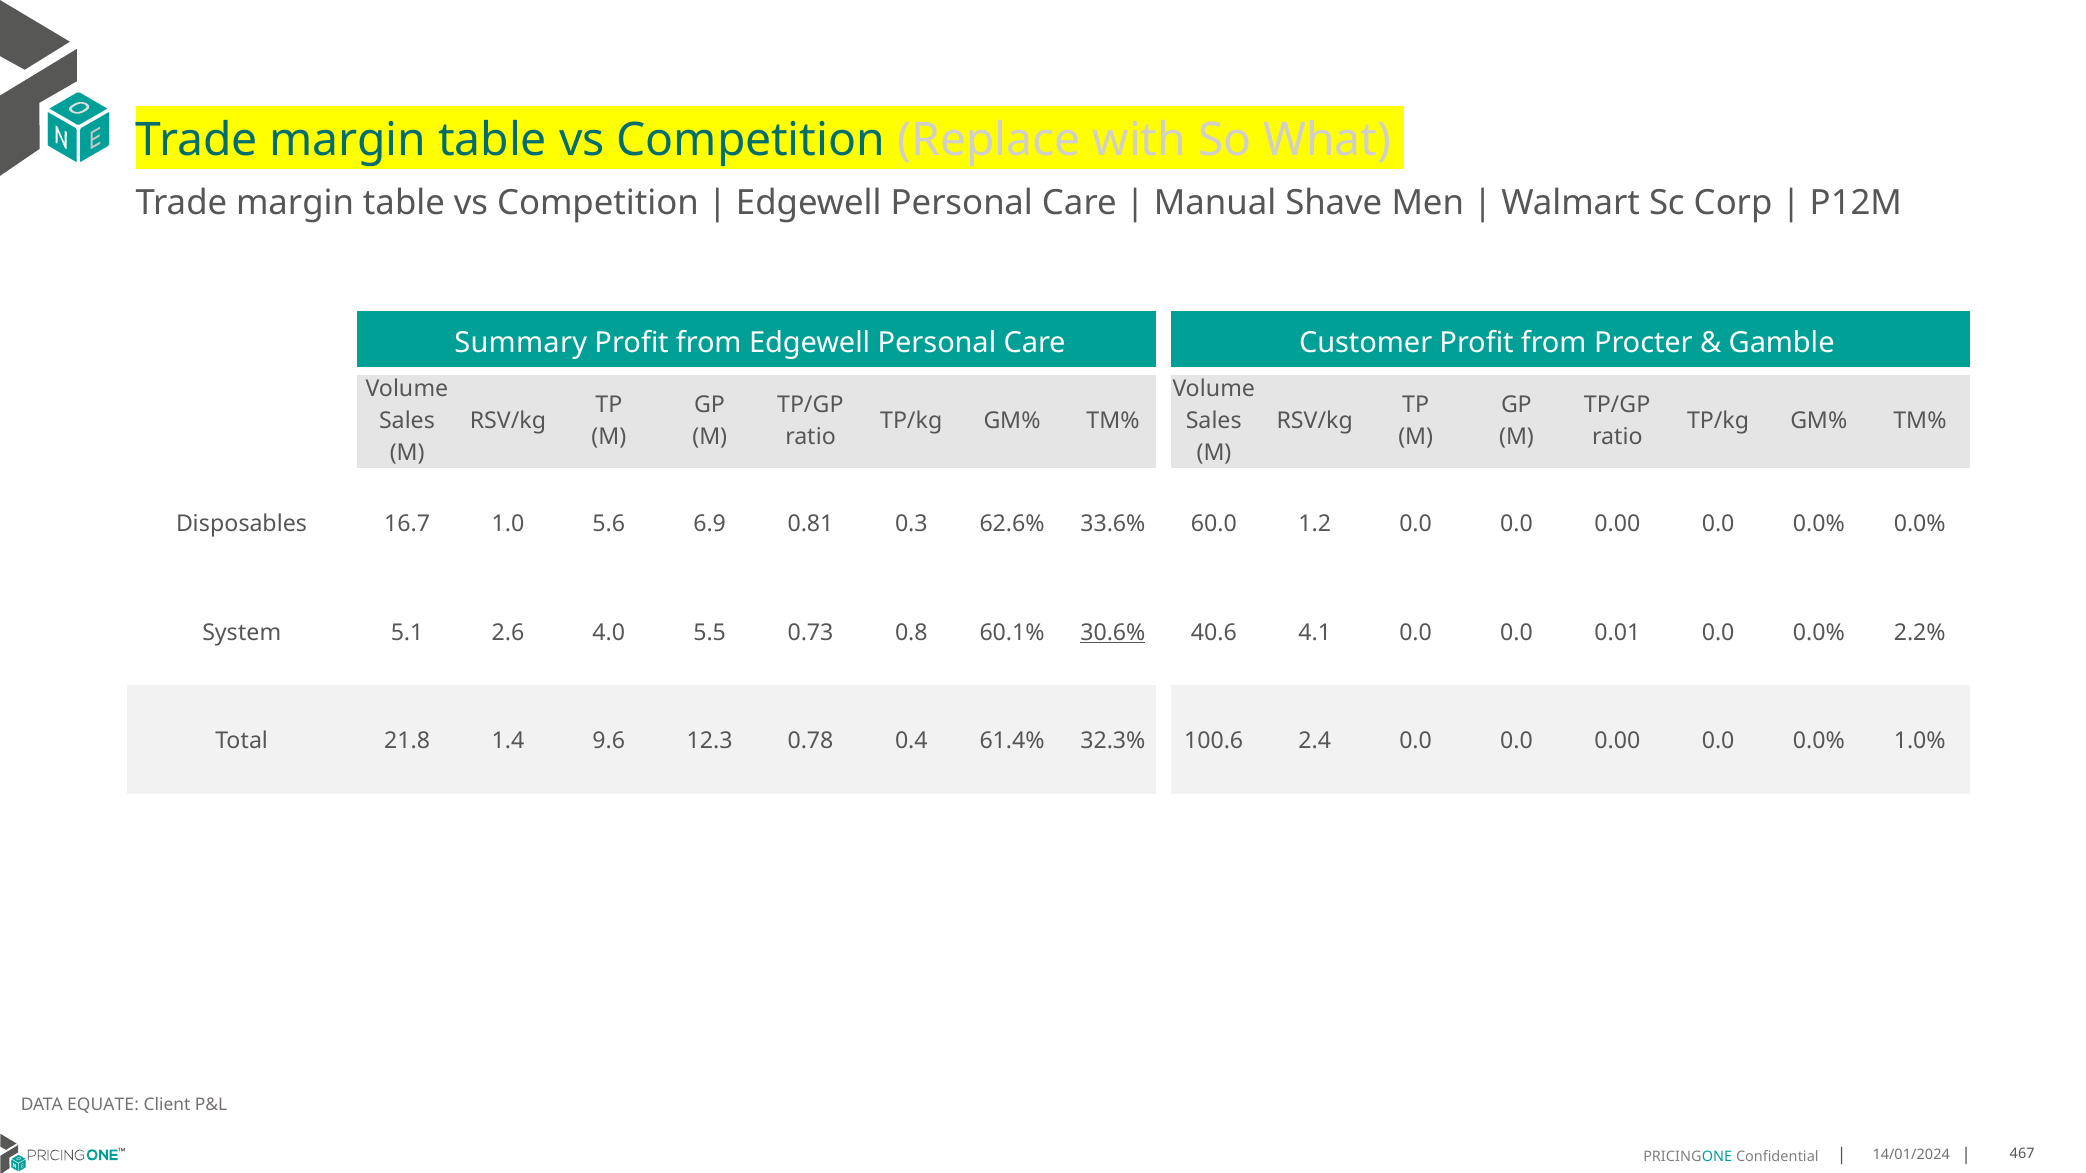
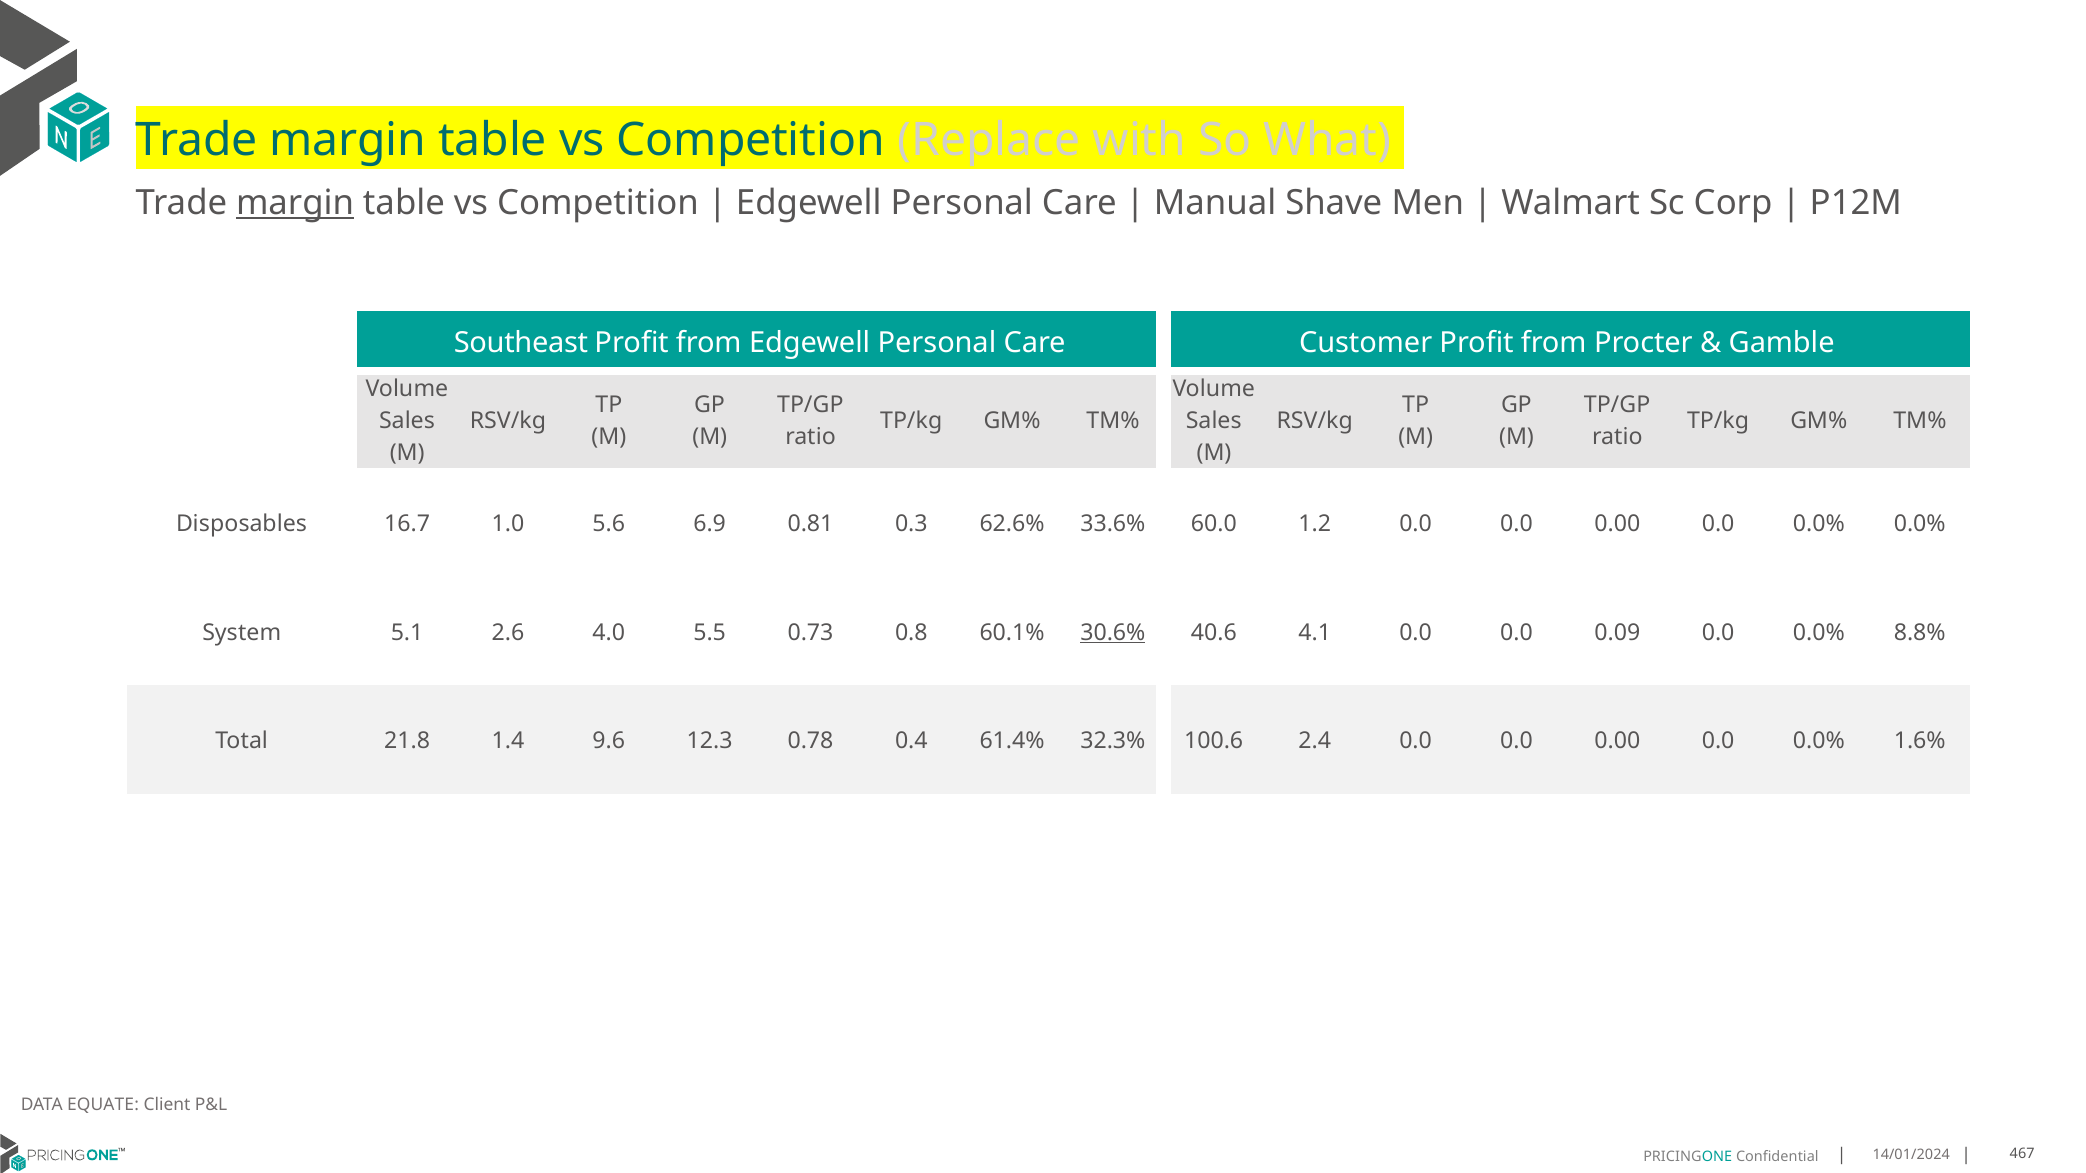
margin at (295, 203) underline: none -> present
Summary: Summary -> Southeast
0.01: 0.01 -> 0.09
2.2%: 2.2% -> 8.8%
1.0%: 1.0% -> 1.6%
